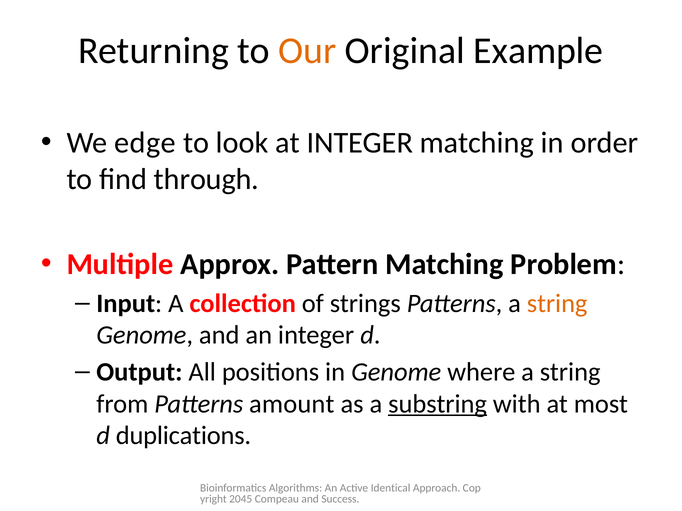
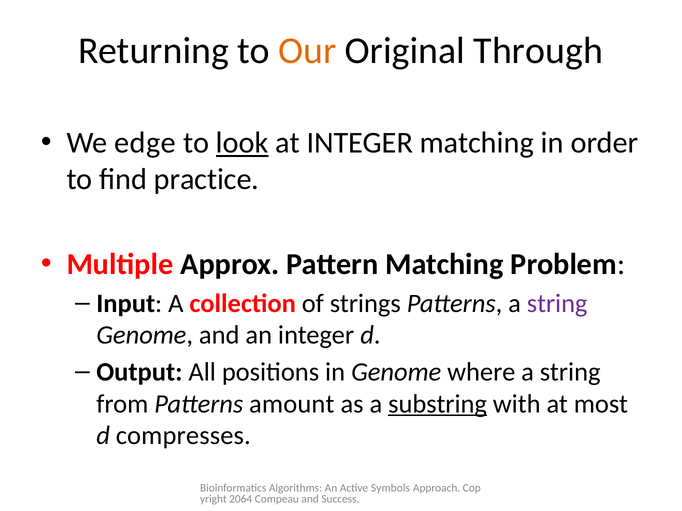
Example: Example -> Through
look underline: none -> present
through: through -> practice
string at (557, 304) colour: orange -> purple
duplications: duplications -> compresses
Identical: Identical -> Symbols
2045: 2045 -> 2064
